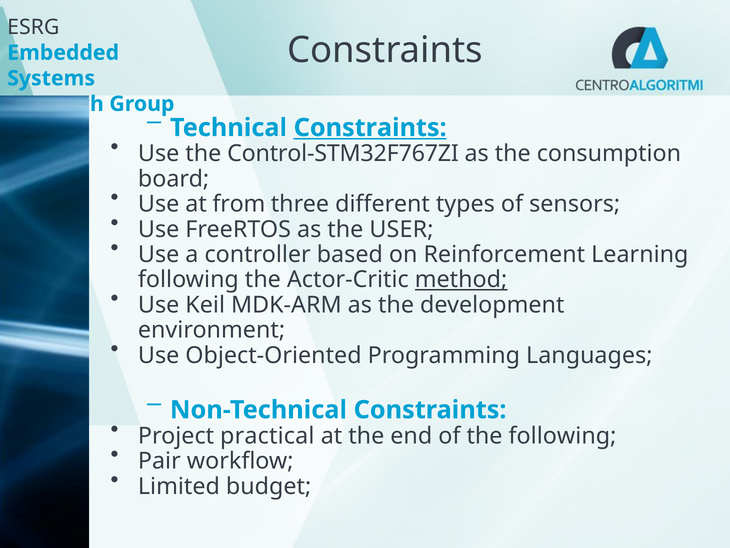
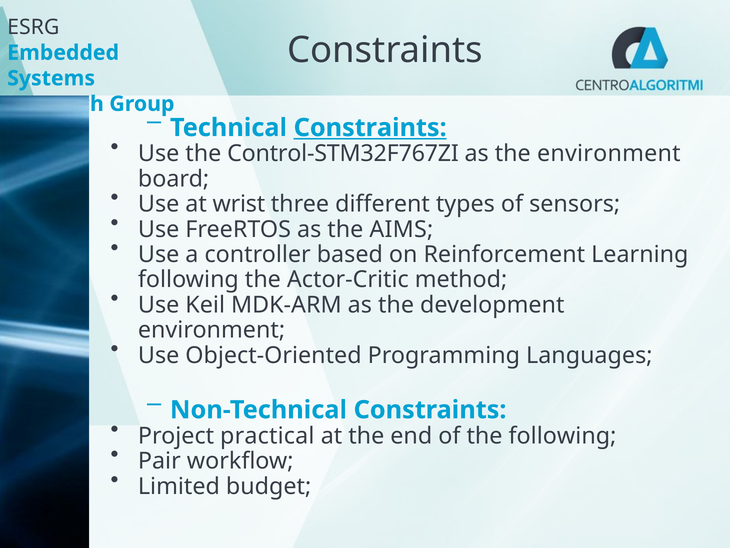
the consumption: consumption -> environment
from: from -> wrist
USER: USER -> AIMS
method underline: present -> none
